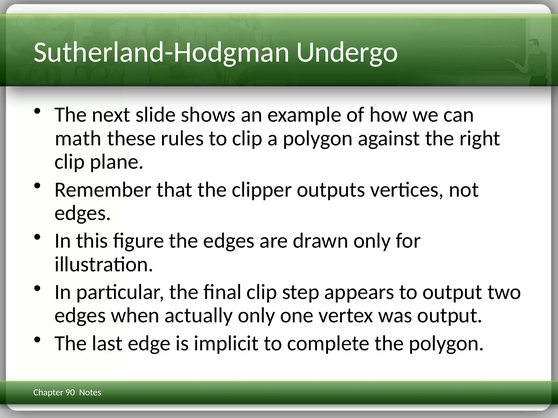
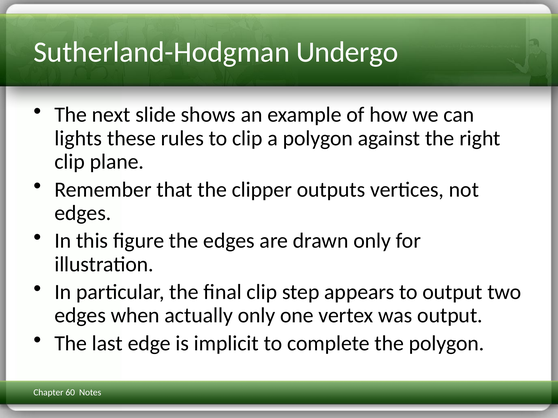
math at (78, 138): math -> lights
90: 90 -> 60
